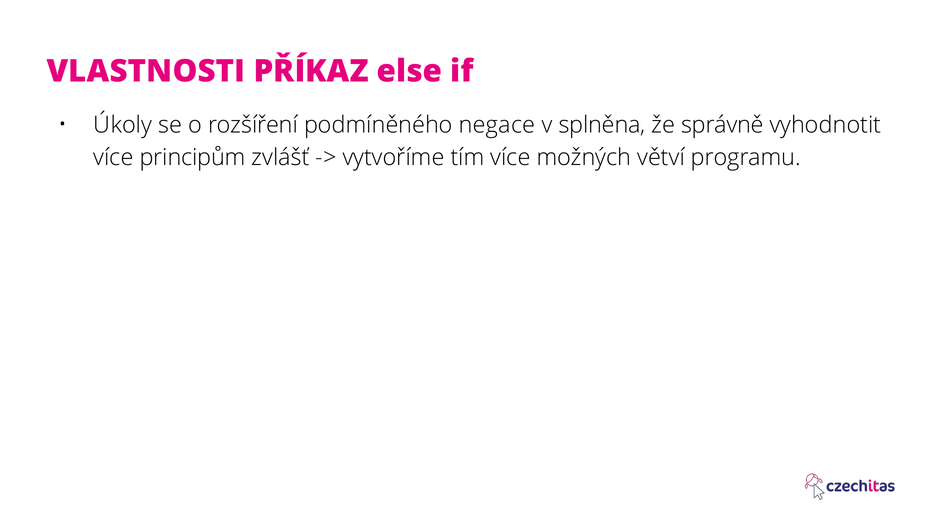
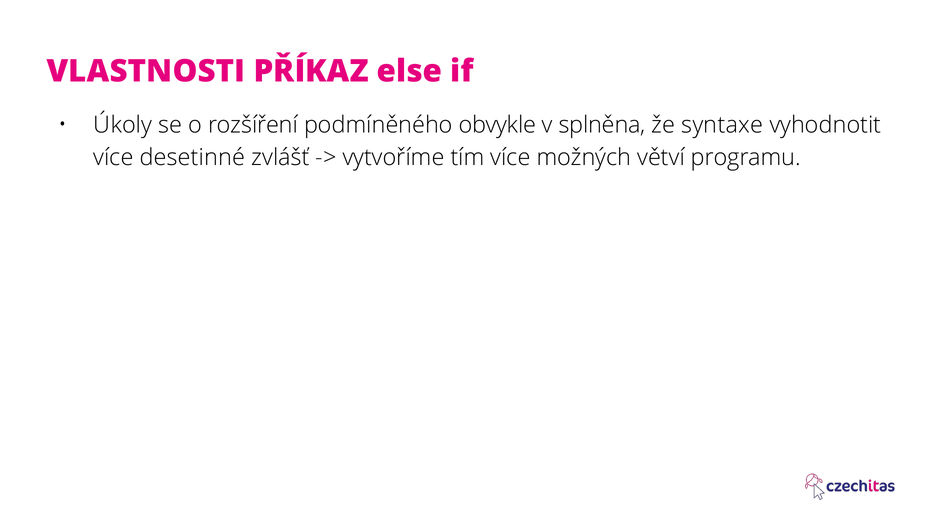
negace: negace -> obvykle
správně: správně -> syntaxe
principům: principům -> desetinné
